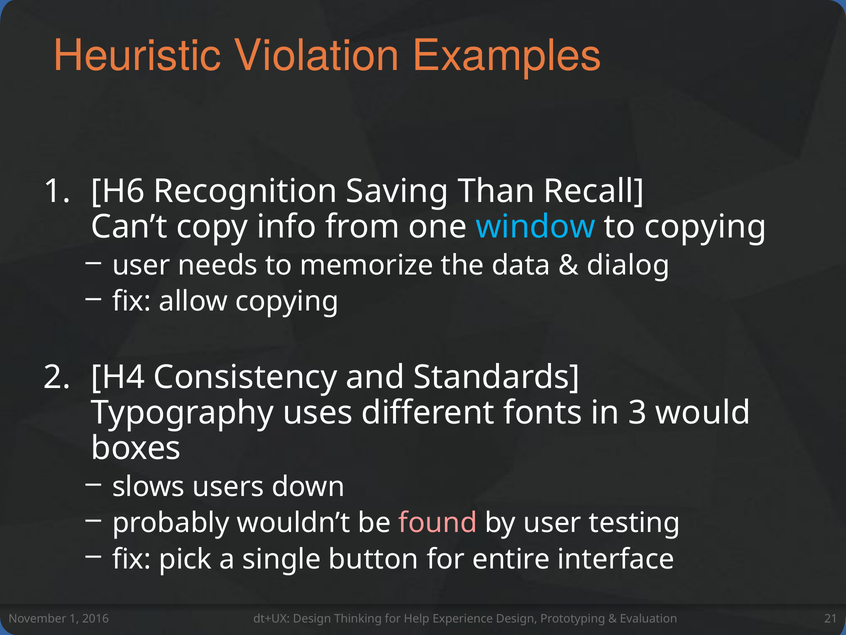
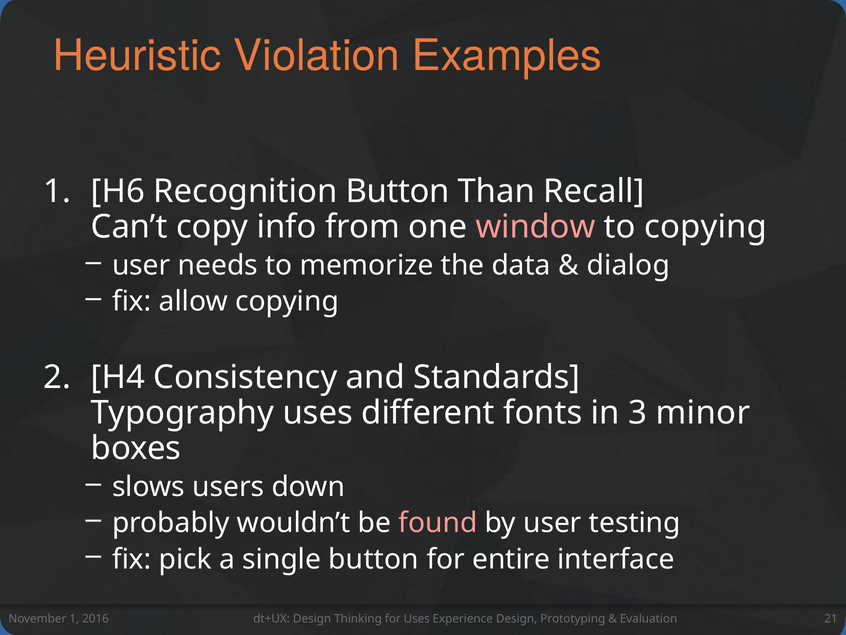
Recognition Saving: Saving -> Button
window colour: light blue -> pink
would: would -> minor
for Help: Help -> Uses
